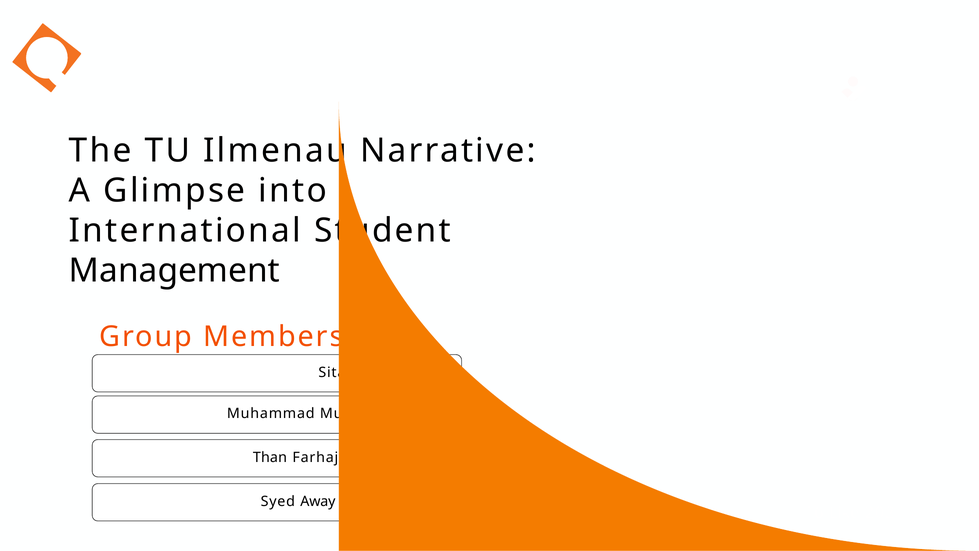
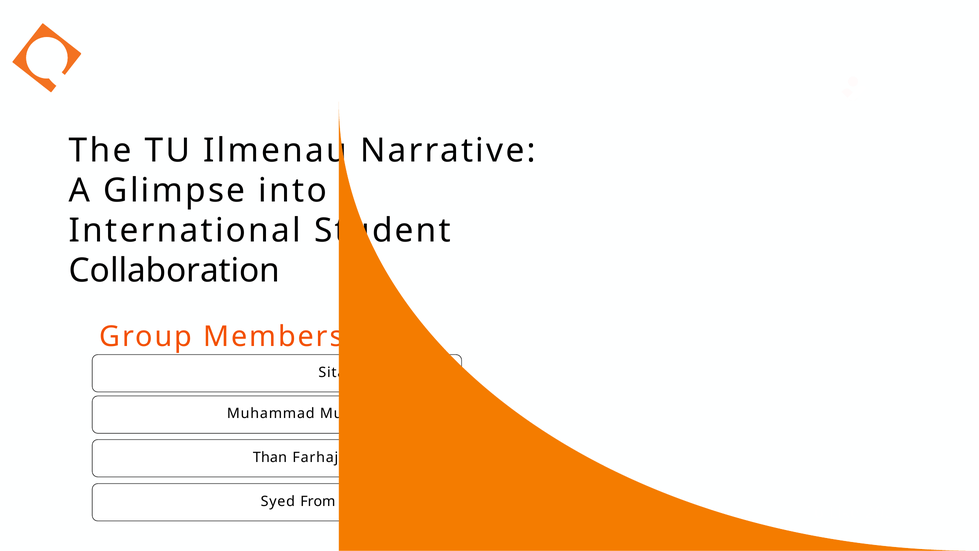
Management: Management -> Collaboration
Away: Away -> From
